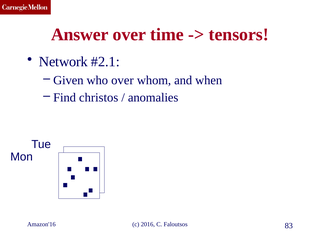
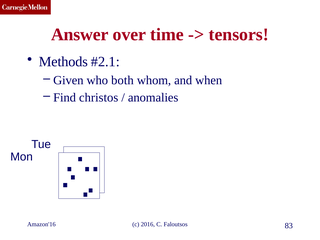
Network: Network -> Methods
who over: over -> both
